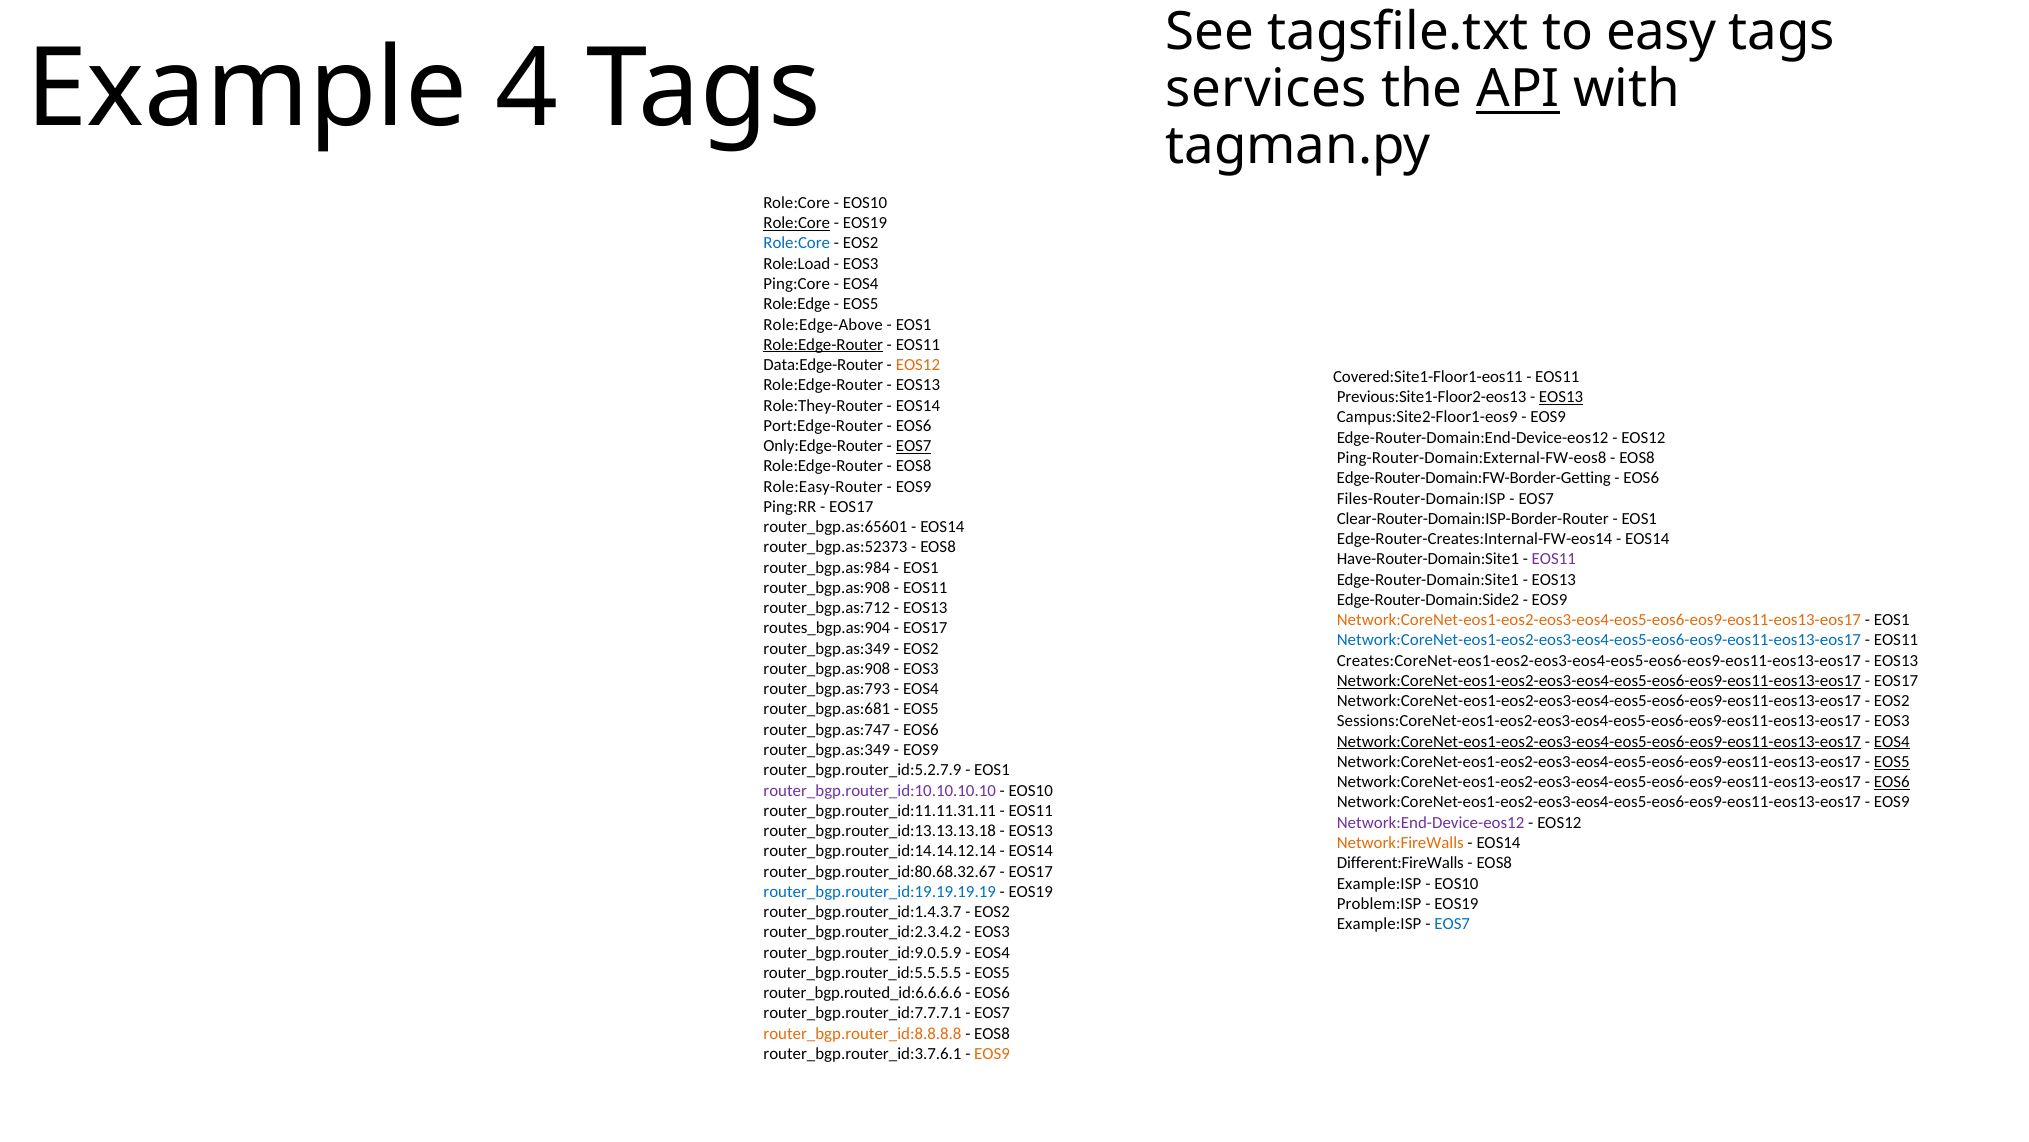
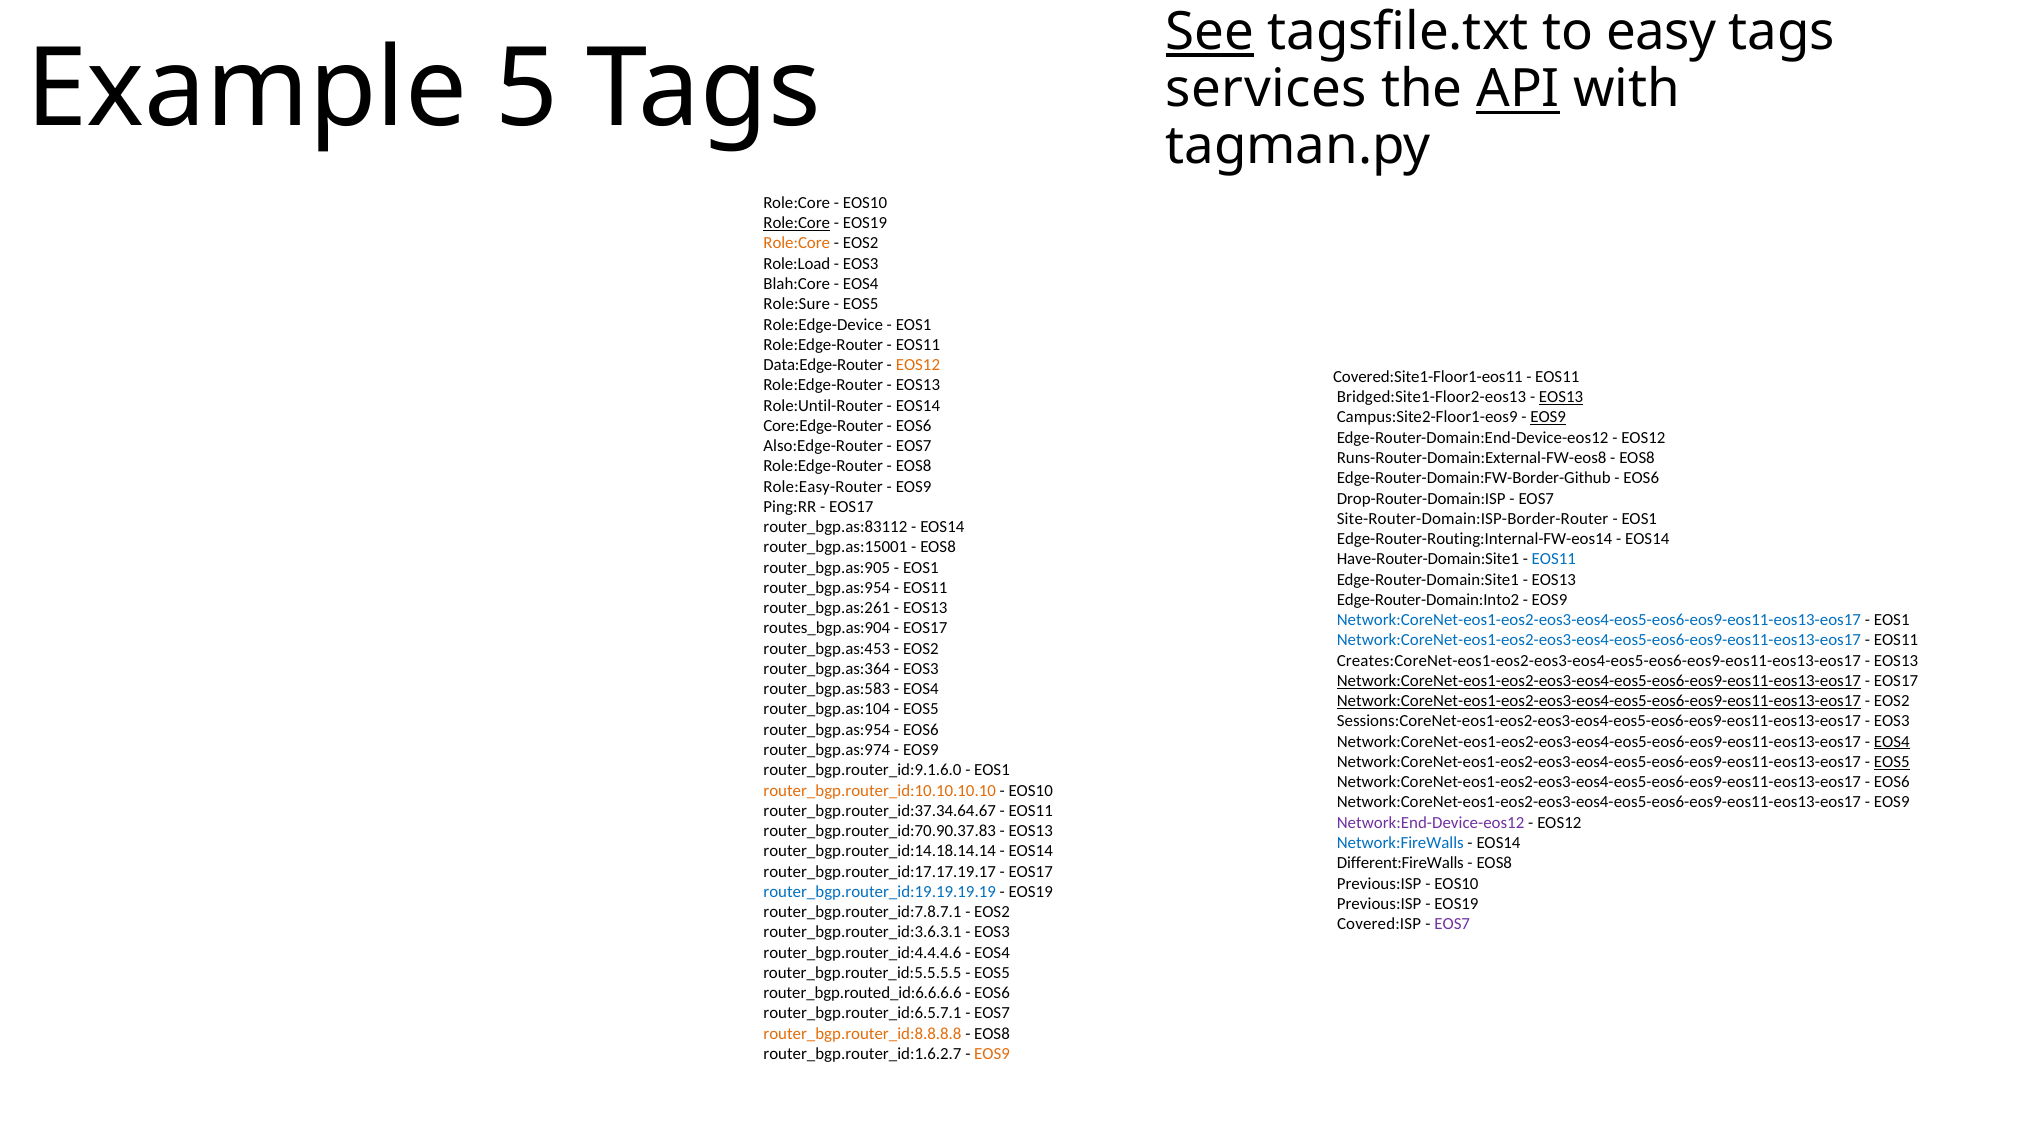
See underline: none -> present
4: 4 -> 5
Role:Core at (797, 243) colour: blue -> orange
Ping:Core: Ping:Core -> Blah:Core
Role:Edge: Role:Edge -> Role:Sure
Role:Edge-Above: Role:Edge-Above -> Role:Edge-Device
Role:Edge-Router at (823, 344) underline: present -> none
Previous:Site1-Floor2-eos13: Previous:Site1-Floor2-eos13 -> Bridged:Site1-Floor2-eos13
Role:They-Router: Role:They-Router -> Role:Until-Router
EOS9 at (1548, 417) underline: none -> present
Port:Edge-Router: Port:Edge-Router -> Core:Edge-Router
Only:Edge-Router: Only:Edge-Router -> Also:Edge-Router
EOS7 at (914, 446) underline: present -> none
Ping-Router-Domain:External-FW-eos8: Ping-Router-Domain:External-FW-eos8 -> Runs-Router-Domain:External-FW-eos8
Edge-Router-Domain:FW-Border-Getting: Edge-Router-Domain:FW-Border-Getting -> Edge-Router-Domain:FW-Border-Github
Files-Router-Domain:ISP: Files-Router-Domain:ISP -> Drop-Router-Domain:ISP
Clear-Router-Domain:ISP-Border-Router: Clear-Router-Domain:ISP-Border-Router -> Site-Router-Domain:ISP-Border-Router
router_bgp.as:65601: router_bgp.as:65601 -> router_bgp.as:83112
Edge-Router-Creates:Internal-FW-eos14: Edge-Router-Creates:Internal-FW-eos14 -> Edge-Router-Routing:Internal-FW-eos14
router_bgp.as:52373: router_bgp.as:52373 -> router_bgp.as:15001
EOS11 at (1554, 559) colour: purple -> blue
router_bgp.as:984: router_bgp.as:984 -> router_bgp.as:905
router_bgp.as:908 at (827, 587): router_bgp.as:908 -> router_bgp.as:954
Edge-Router-Domain:Side2: Edge-Router-Domain:Side2 -> Edge-Router-Domain:Into2
router_bgp.as:712: router_bgp.as:712 -> router_bgp.as:261
Network:CoreNet-eos1-eos2-eos3-eos4-eos5-eos6-eos9-eos11-eos13-eos17 at (1599, 620) colour: orange -> blue
router_bgp.as:349 at (827, 648): router_bgp.as:349 -> router_bgp.as:453
router_bgp.as:908 at (827, 668): router_bgp.as:908 -> router_bgp.as:364
router_bgp.as:793: router_bgp.as:793 -> router_bgp.as:583
Network:CoreNet-eos1-eos2-eos3-eos4-eos5-eos6-eos9-eos11-eos13-eos17 at (1599, 701) underline: none -> present
router_bgp.as:681: router_bgp.as:681 -> router_bgp.as:104
router_bgp.as:747 at (827, 729): router_bgp.as:747 -> router_bgp.as:954
Network:CoreNet-eos1-eos2-eos3-eos4-eos5-eos6-eos9-eos11-eos13-eos17 at (1599, 741) underline: present -> none
router_bgp.as:349 at (827, 749): router_bgp.as:349 -> router_bgp.as:974
router_bgp.router_id:5.2.7.9: router_bgp.router_id:5.2.7.9 -> router_bgp.router_id:9.1.6.0
EOS6 at (1892, 782) underline: present -> none
router_bgp.router_id:10.10.10.10 colour: purple -> orange
router_bgp.router_id:11.11.31.11: router_bgp.router_id:11.11.31.11 -> router_bgp.router_id:37.34.64.67
router_bgp.router_id:13.13.13.18: router_bgp.router_id:13.13.13.18 -> router_bgp.router_id:70.90.37.83
Network:FireWalls colour: orange -> blue
router_bgp.router_id:14.14.12.14: router_bgp.router_id:14.14.12.14 -> router_bgp.router_id:14.18.14.14
router_bgp.router_id:80.68.32.67: router_bgp.router_id:80.68.32.67 -> router_bgp.router_id:17.17.19.17
Example:ISP at (1379, 883): Example:ISP -> Previous:ISP
Problem:ISP at (1379, 903): Problem:ISP -> Previous:ISP
router_bgp.router_id:1.4.3.7: router_bgp.router_id:1.4.3.7 -> router_bgp.router_id:7.8.7.1
Example:ISP at (1379, 923): Example:ISP -> Covered:ISP
EOS7 at (1452, 923) colour: blue -> purple
router_bgp.router_id:2.3.4.2: router_bgp.router_id:2.3.4.2 -> router_bgp.router_id:3.6.3.1
router_bgp.router_id:9.0.5.9: router_bgp.router_id:9.0.5.9 -> router_bgp.router_id:4.4.4.6
router_bgp.router_id:7.7.7.1: router_bgp.router_id:7.7.7.1 -> router_bgp.router_id:6.5.7.1
router_bgp.router_id:3.7.6.1: router_bgp.router_id:3.7.6.1 -> router_bgp.router_id:1.6.2.7
